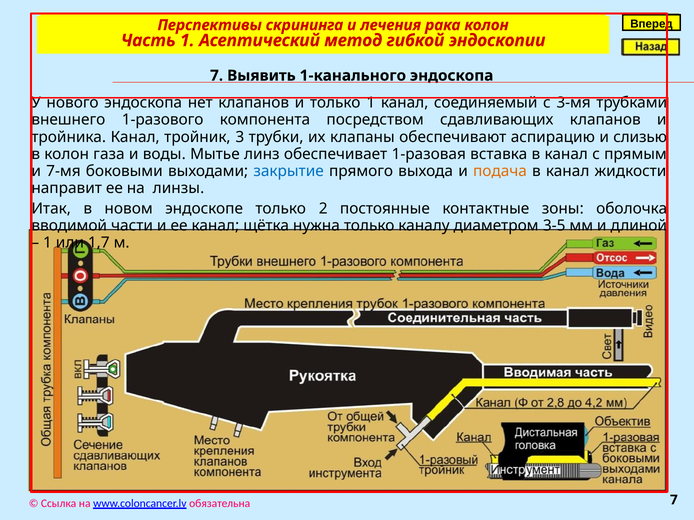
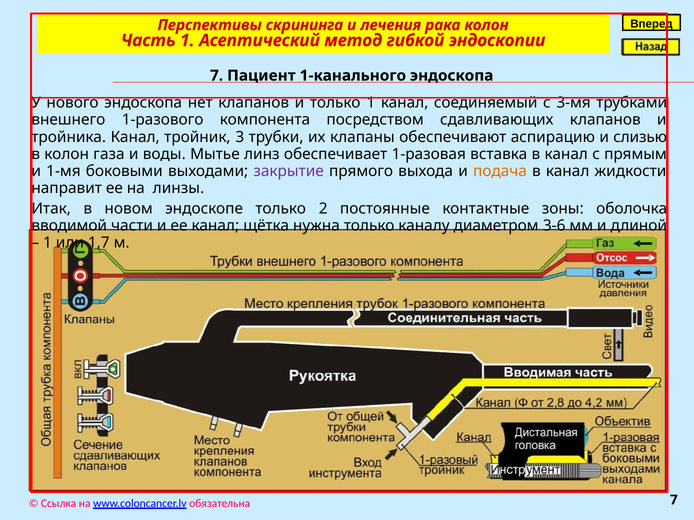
Выявить: Выявить -> Пациент
7-мя: 7-мя -> 1-мя
закрытие colour: blue -> purple
3-5: 3-5 -> 3-6
